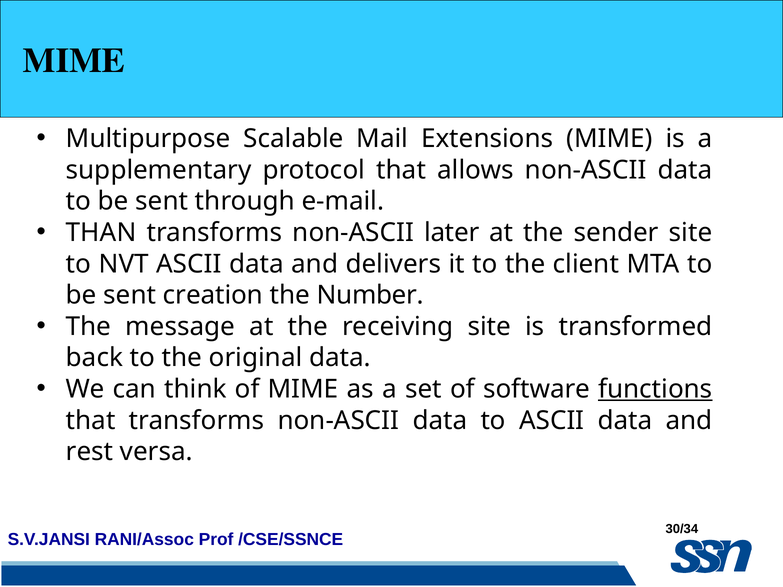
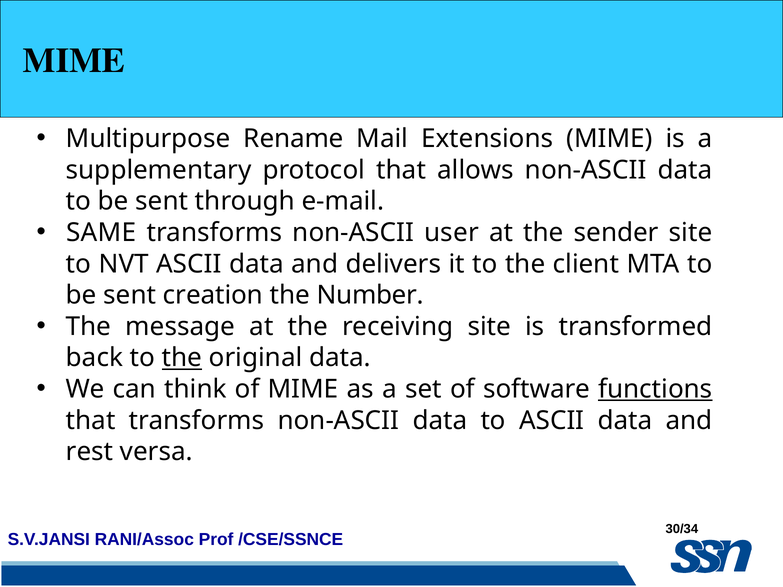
Scalable: Scalable -> Rename
THAN: THAN -> SAME
later: later -> user
the at (182, 358) underline: none -> present
